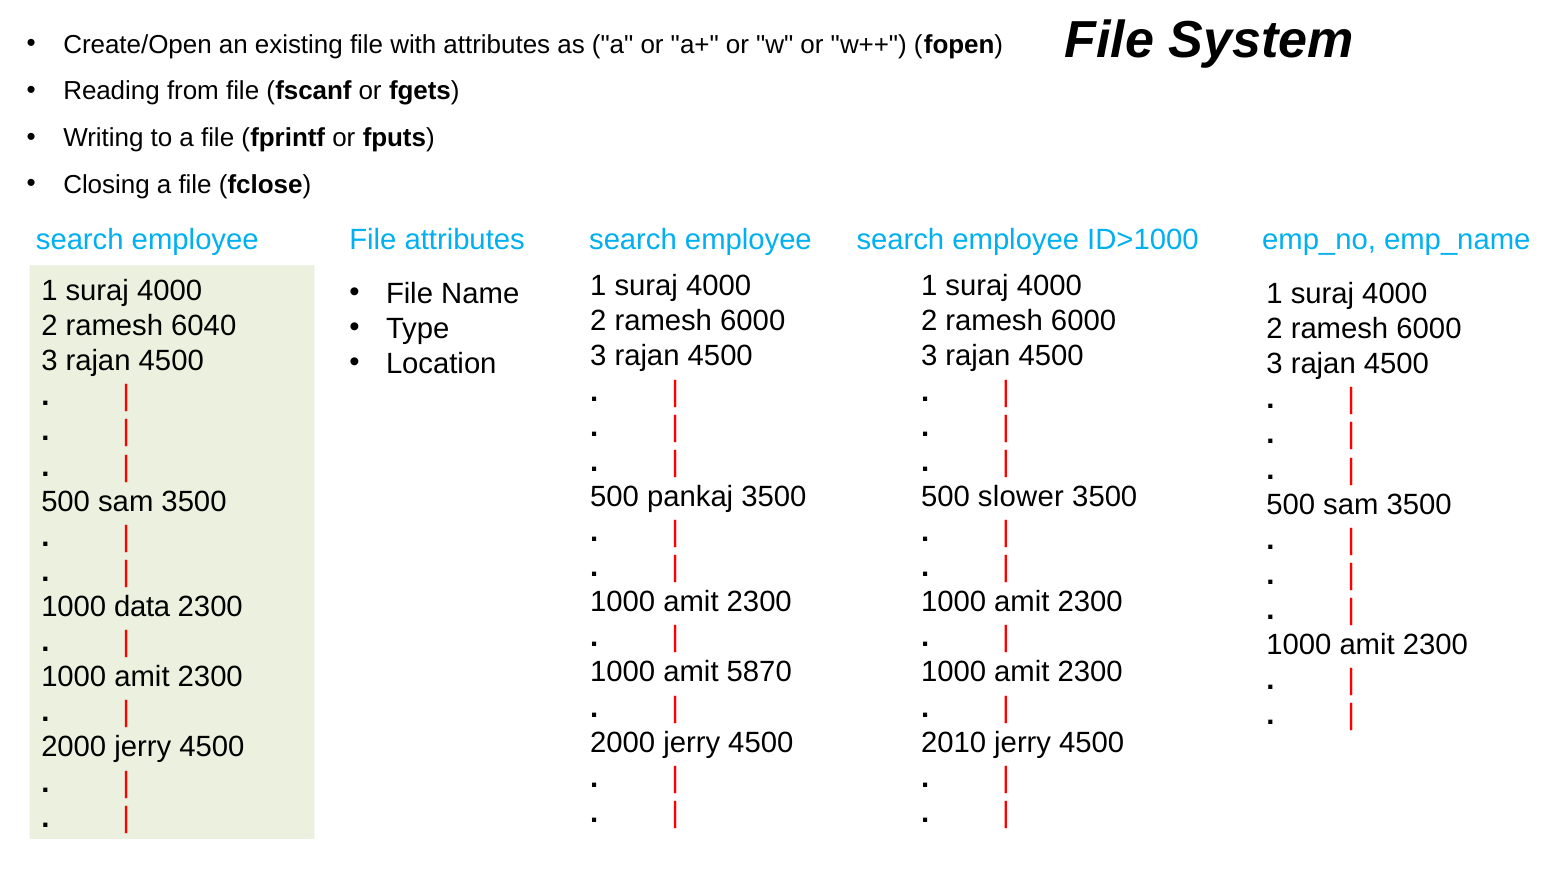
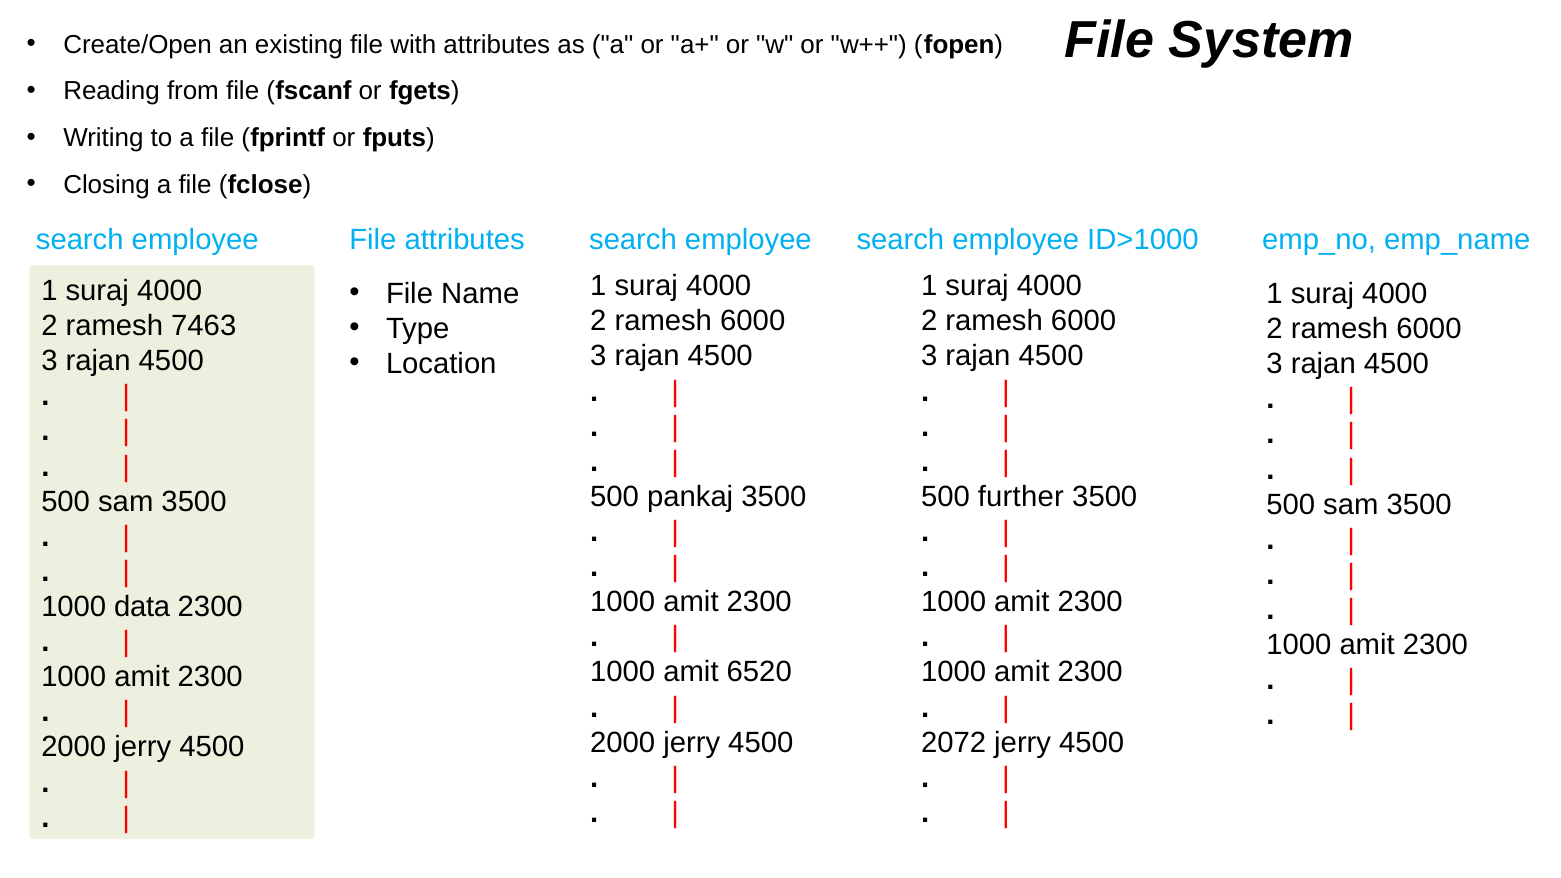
6040: 6040 -> 7463
slower: slower -> further
5870: 5870 -> 6520
2010: 2010 -> 2072
